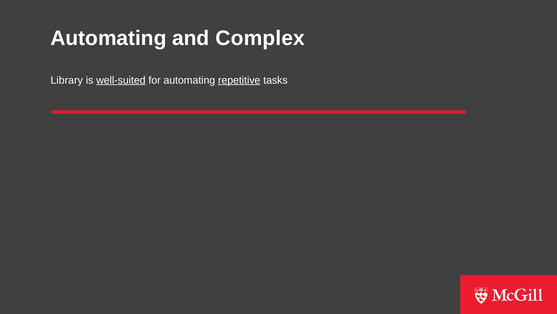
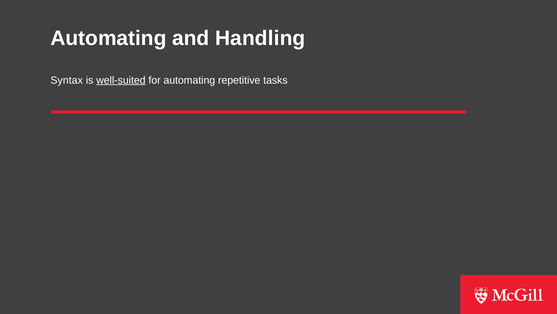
Complex: Complex -> Handling
Library: Library -> Syntax
repetitive underline: present -> none
